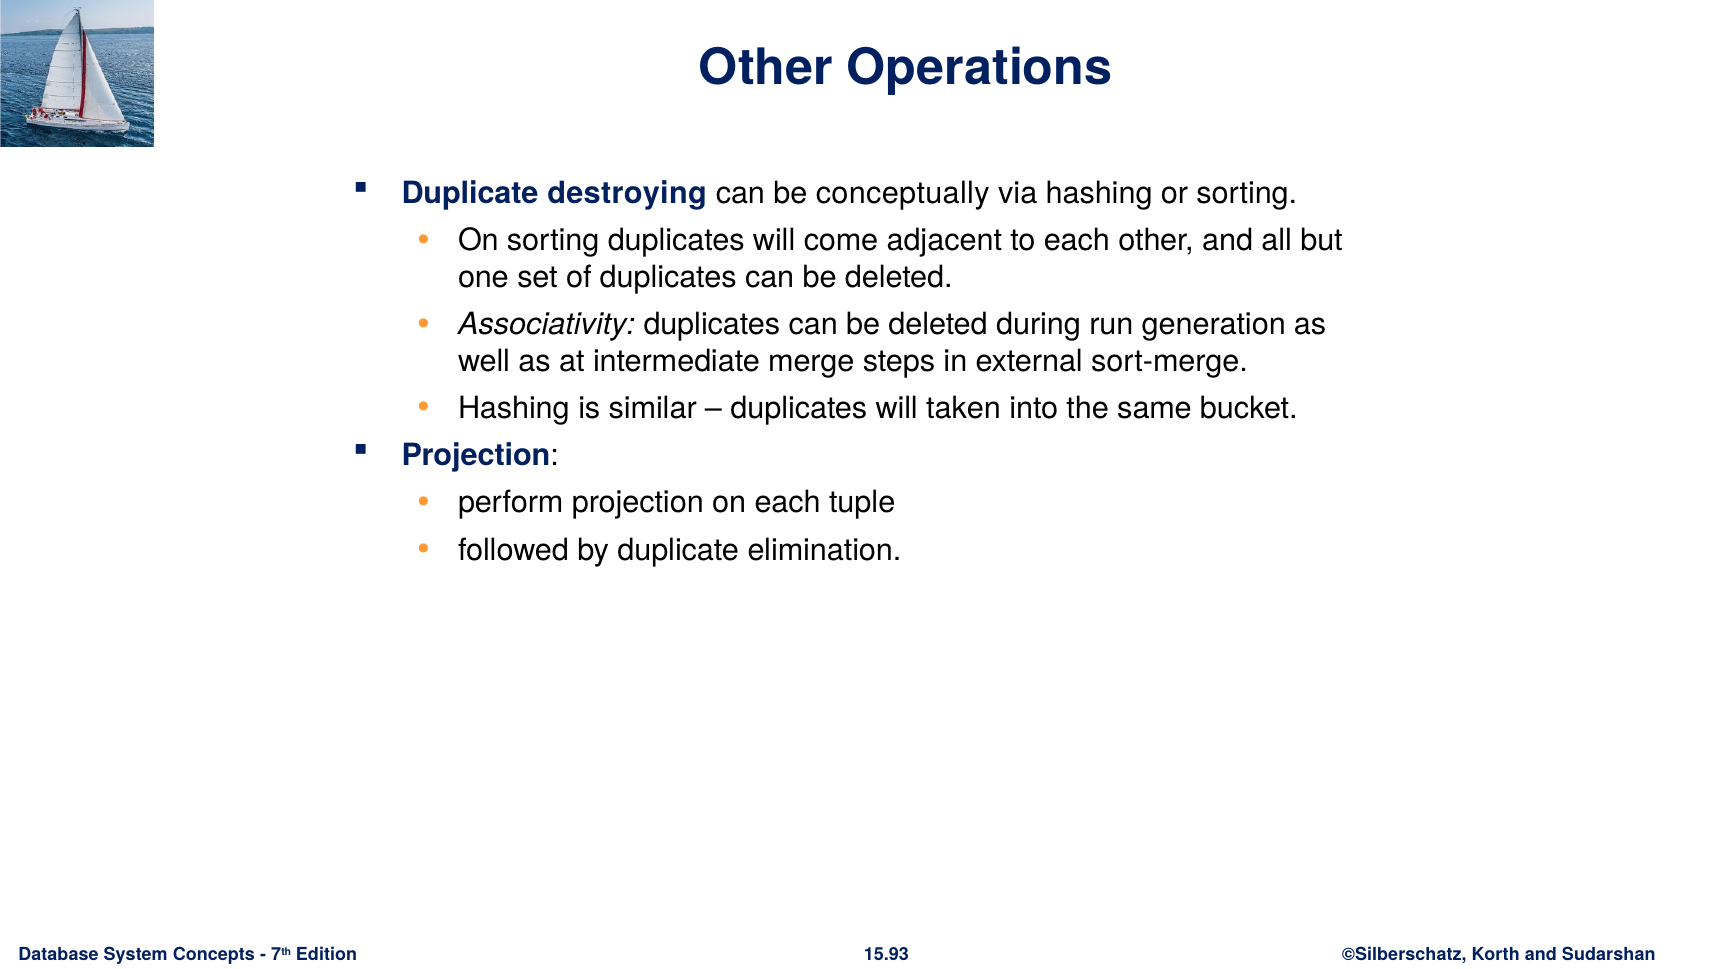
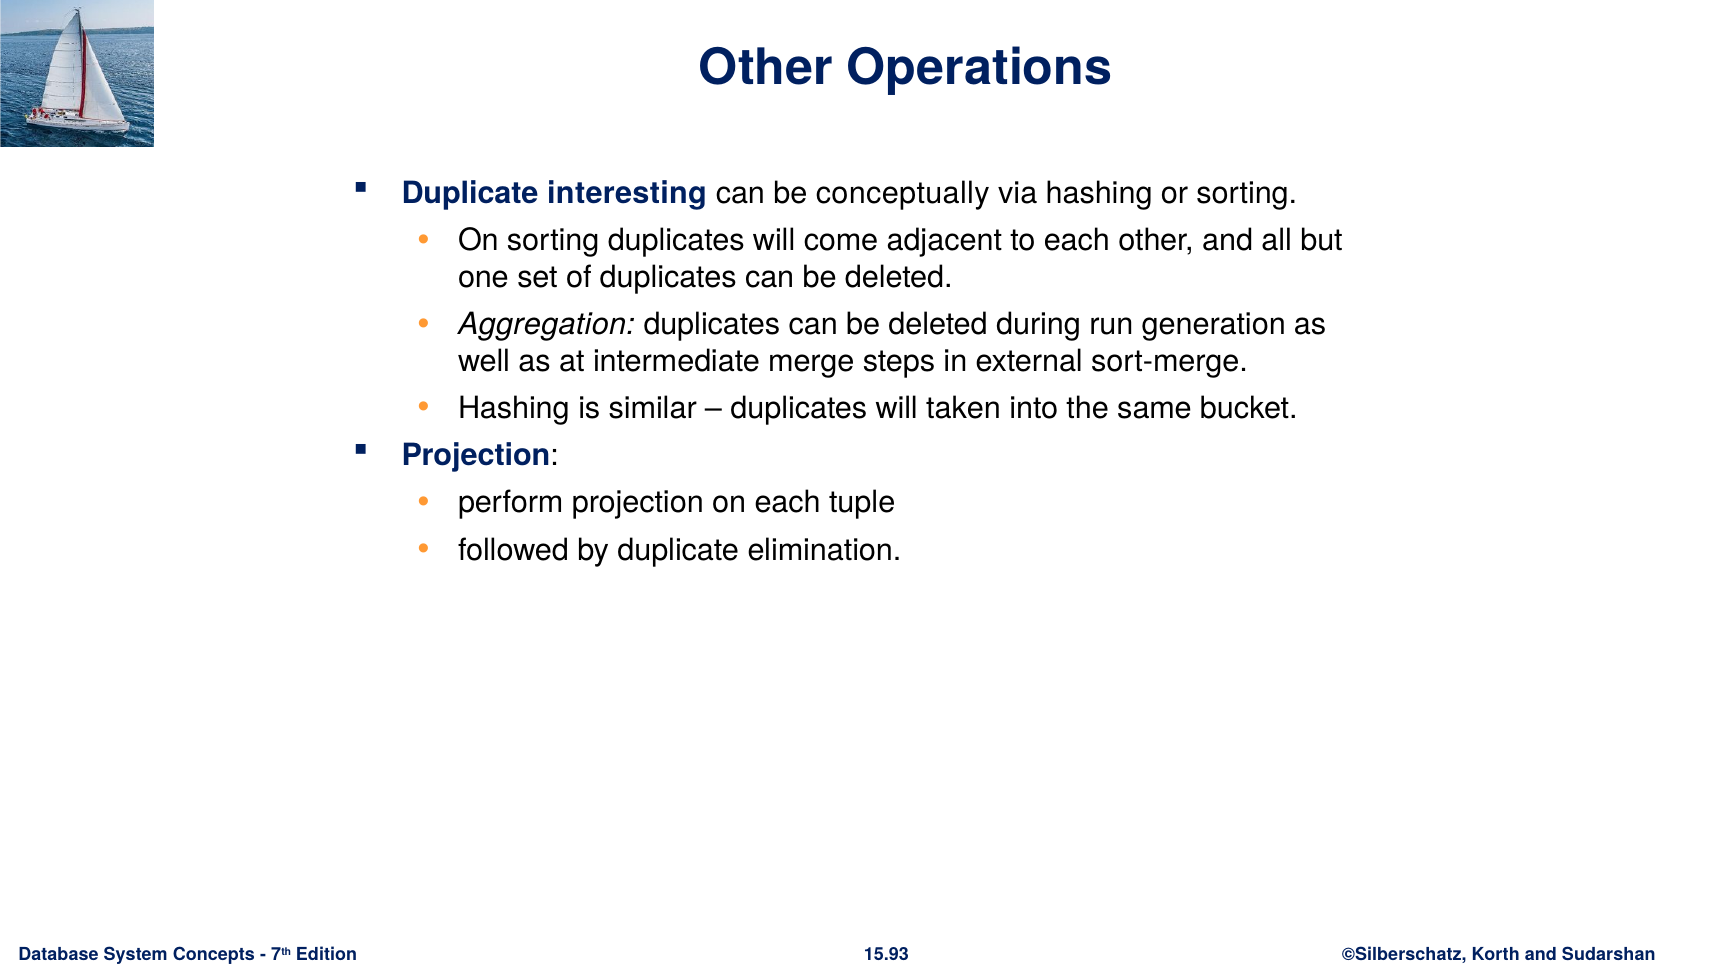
destroying: destroying -> interesting
Associativity: Associativity -> Aggregation
